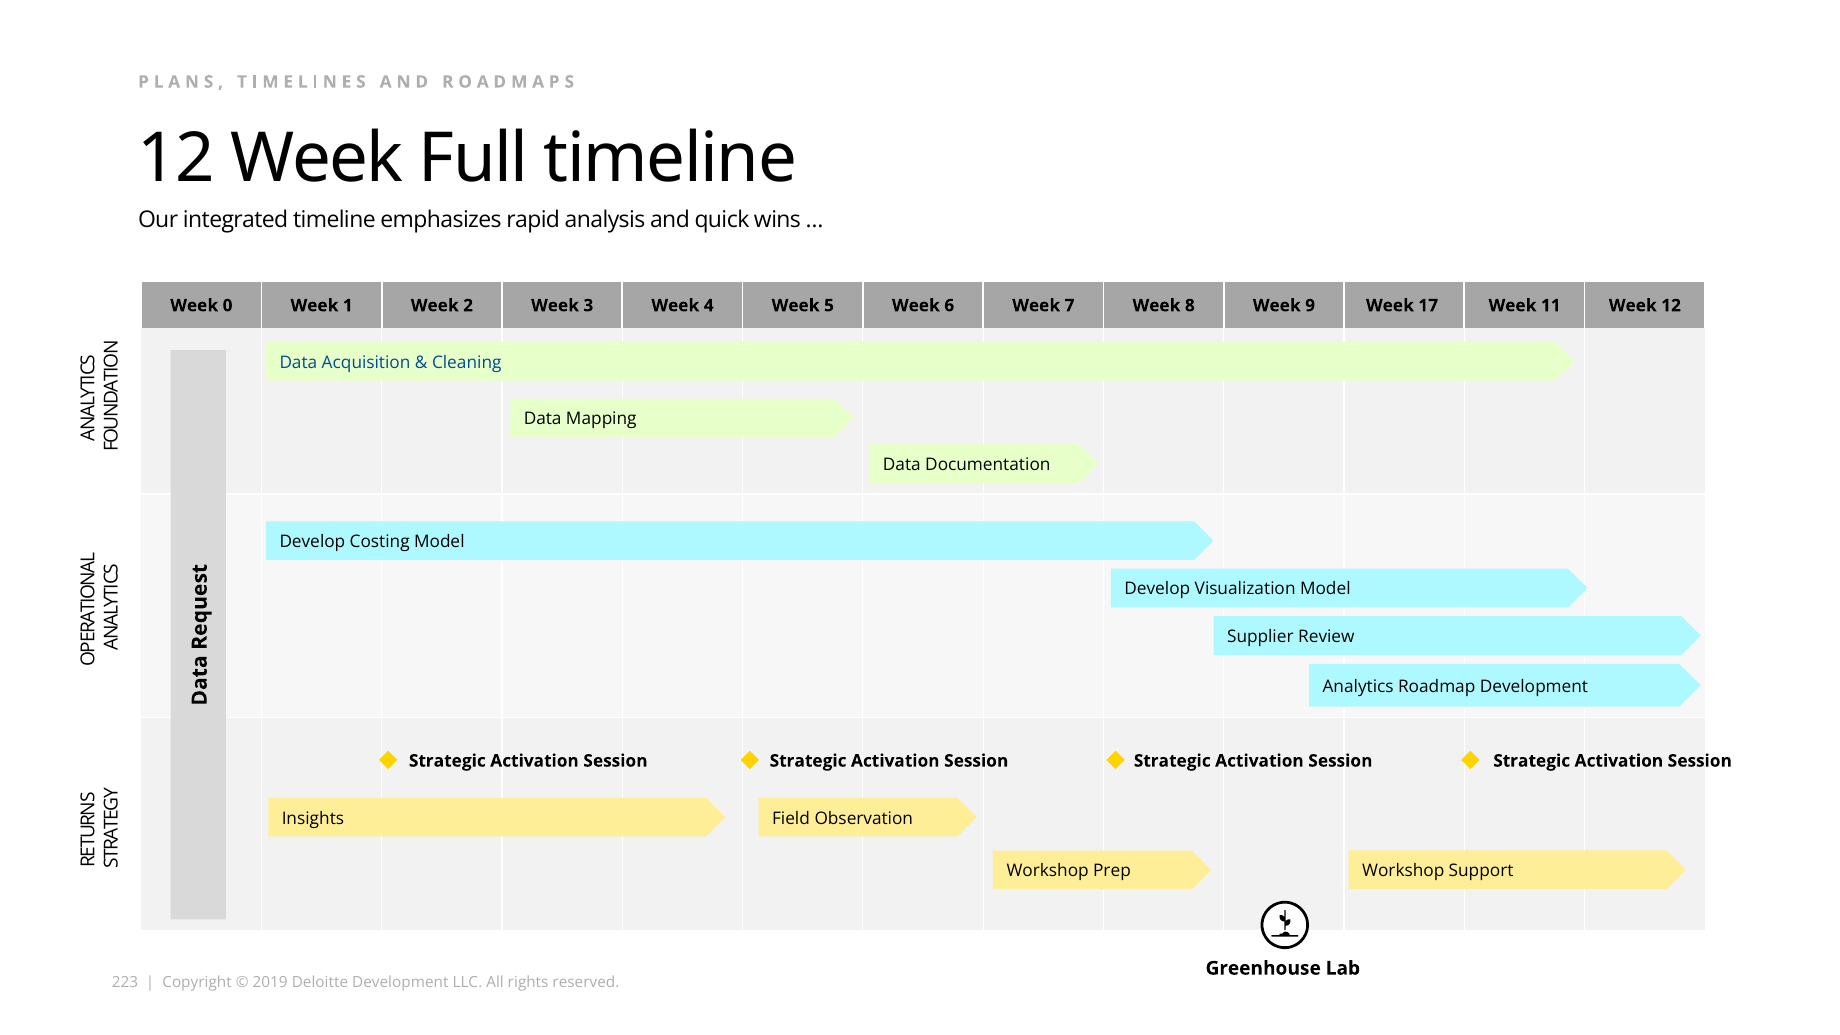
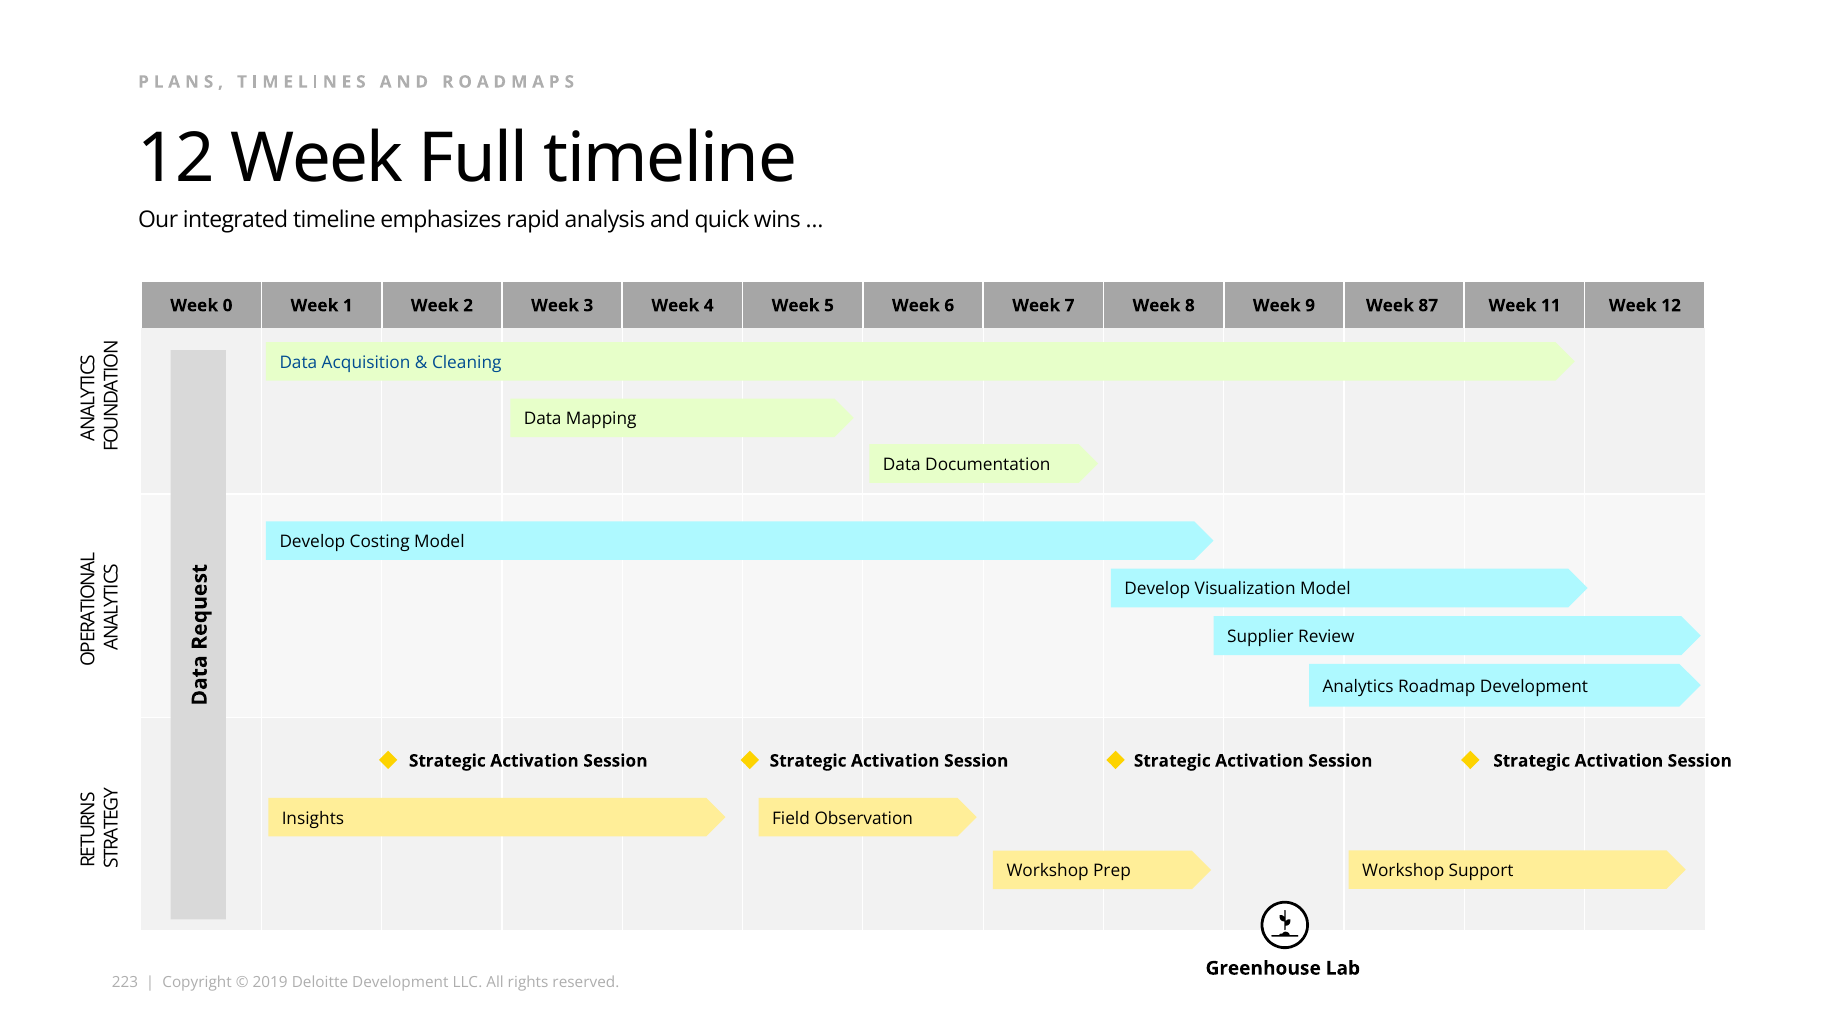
17: 17 -> 87
